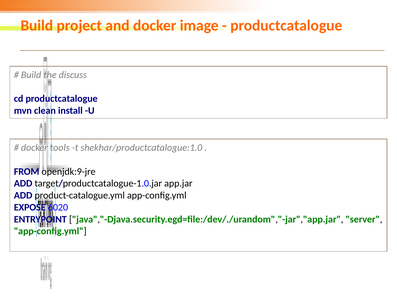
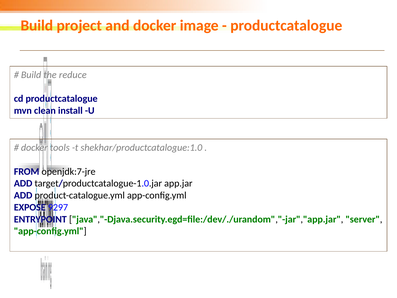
discuss: discuss -> reduce
openjdk:9-jre: openjdk:9-jre -> openjdk:7-jre
6020: 6020 -> 9297
